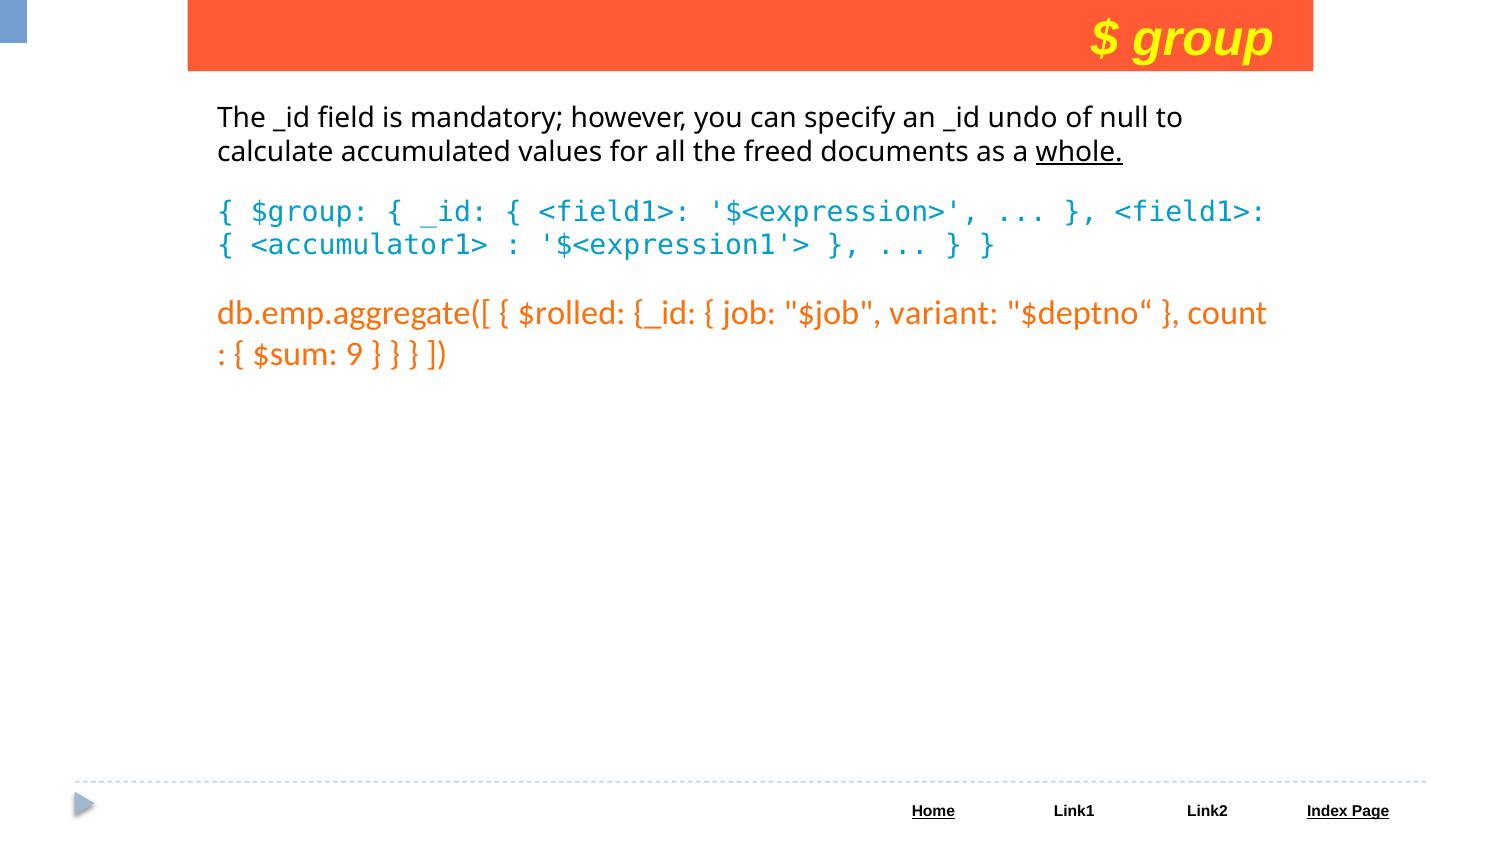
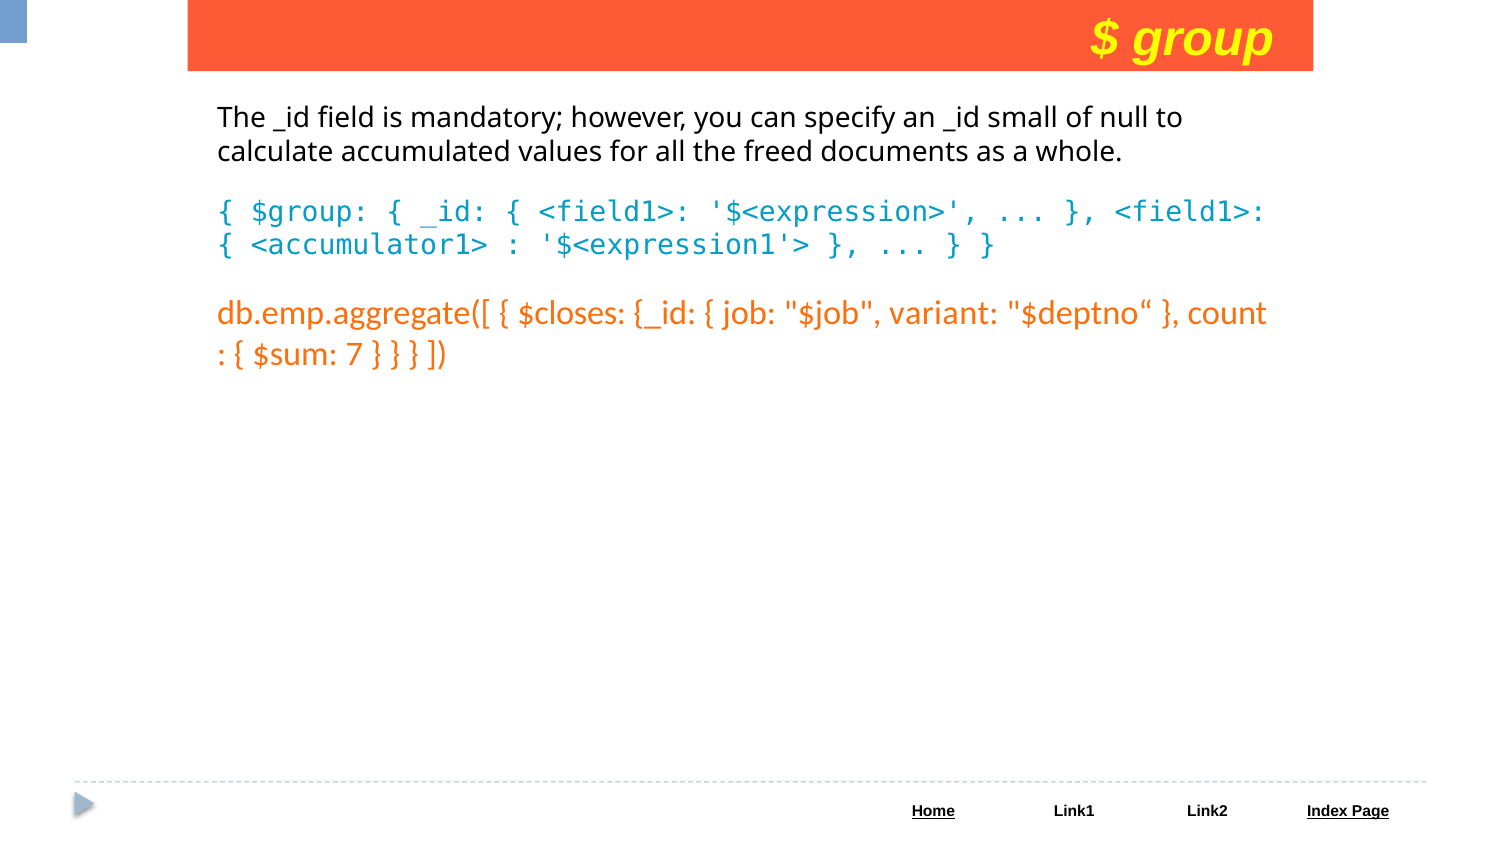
undo: undo -> small
whole underline: present -> none
$rolled: $rolled -> $closes
9: 9 -> 7
